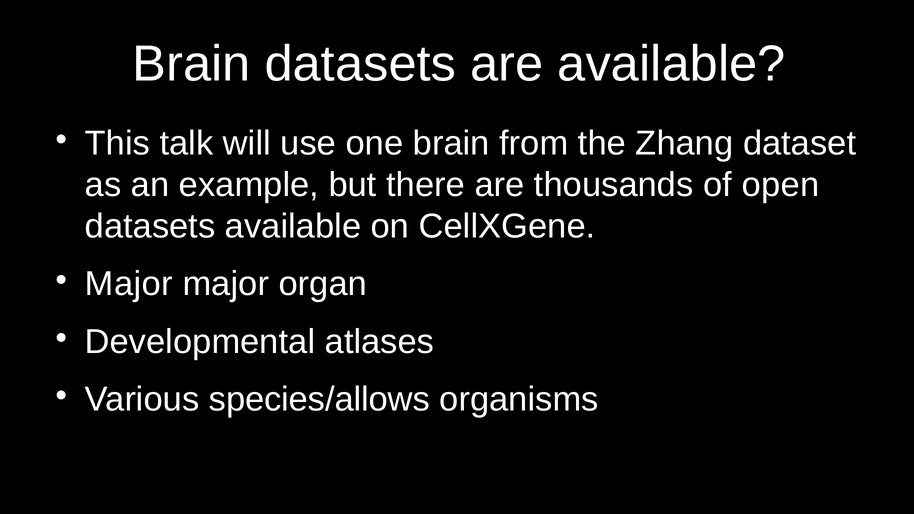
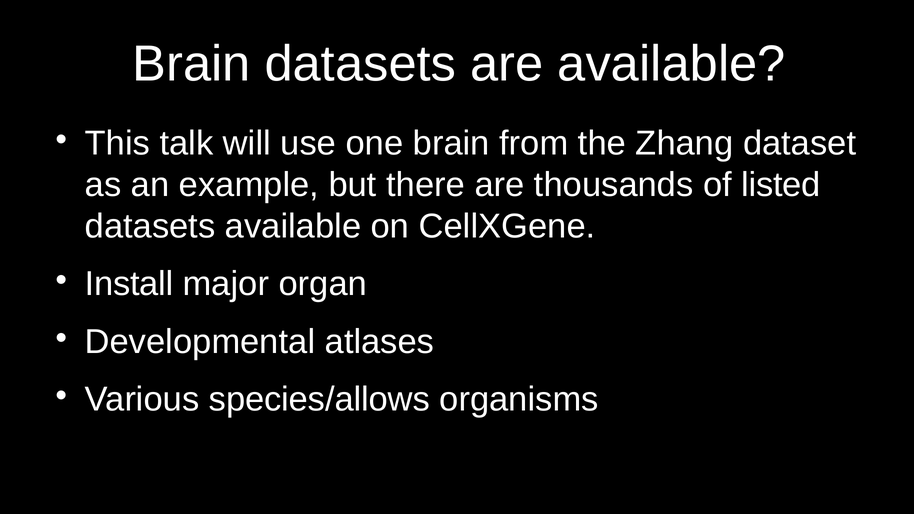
open: open -> listed
Major at (129, 284): Major -> Install
